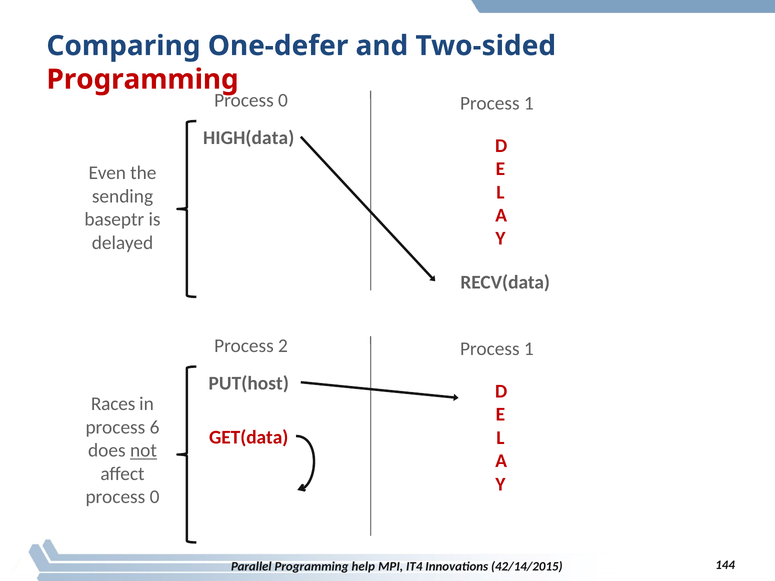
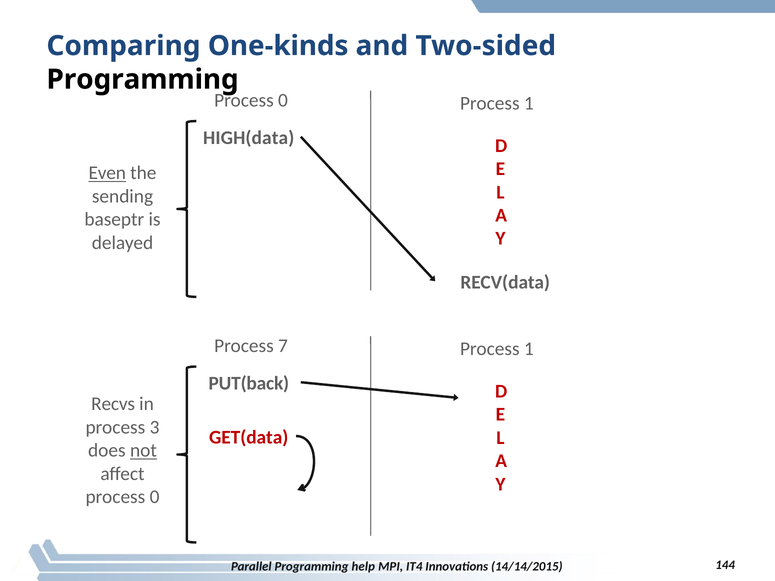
One-defer: One-defer -> One-kinds
Programming at (143, 79) colour: red -> black
Even underline: none -> present
2: 2 -> 7
PUT(host: PUT(host -> PUT(back
Races: Races -> Recvs
6: 6 -> 3
42/14/2015: 42/14/2015 -> 14/14/2015
